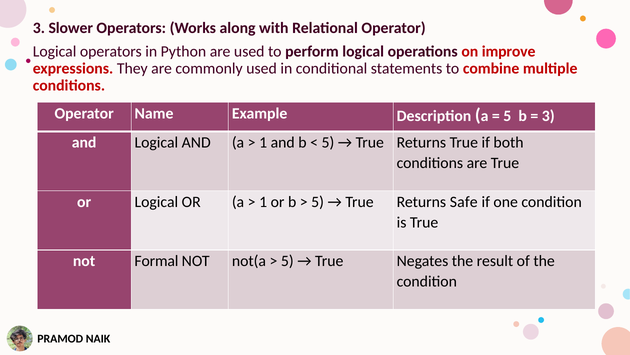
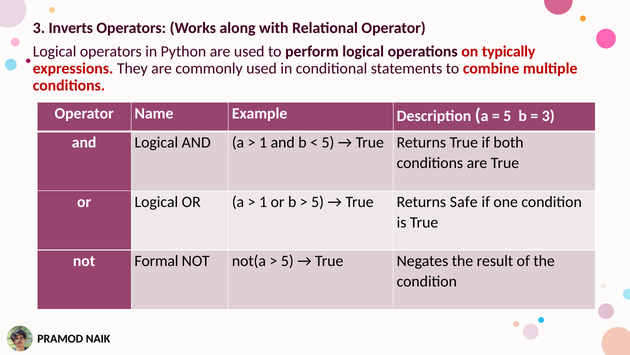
Slower: Slower -> Inverts
improve: improve -> typically
